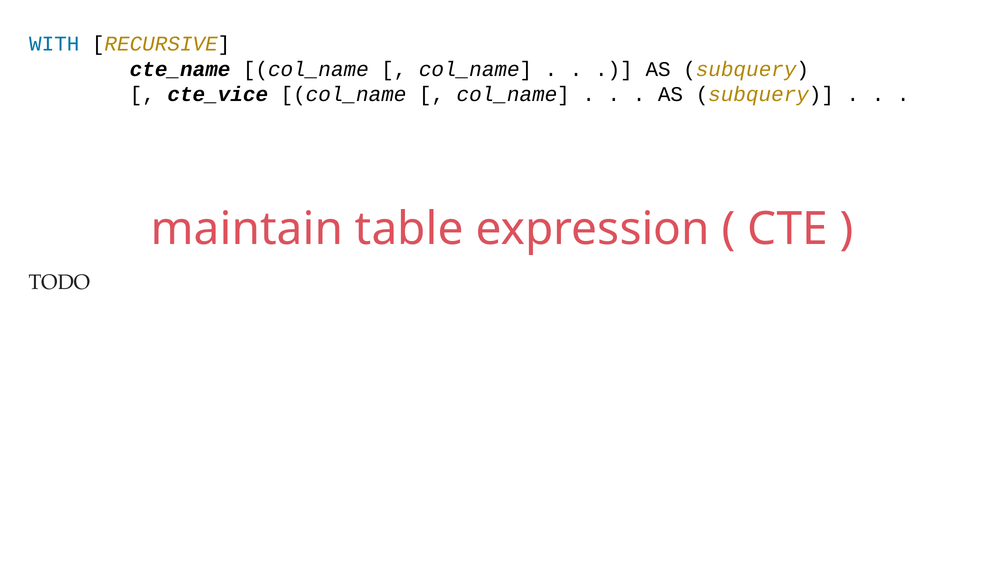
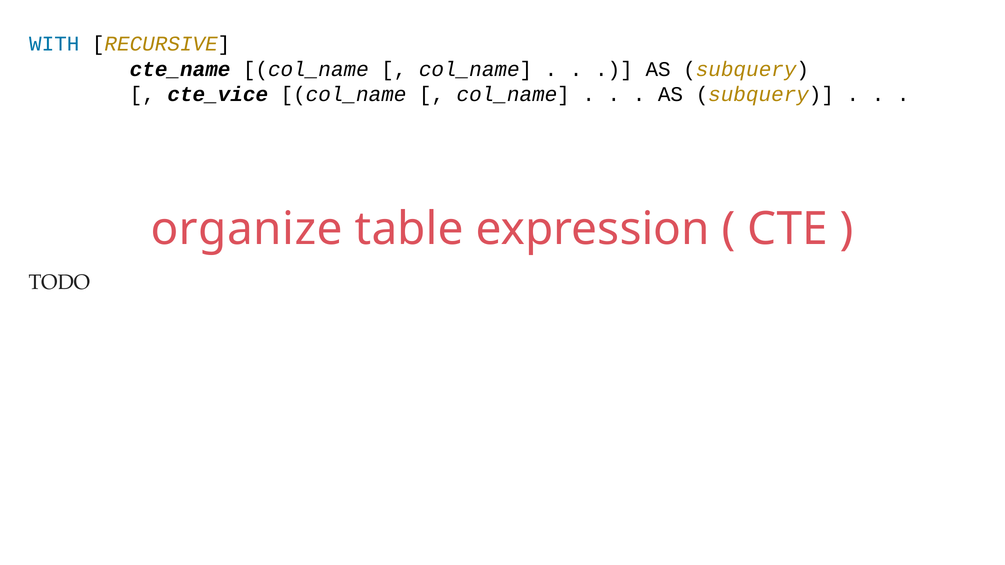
maintain: maintain -> organize
